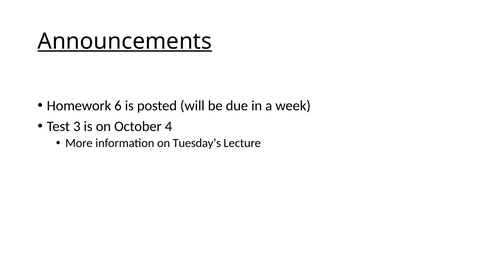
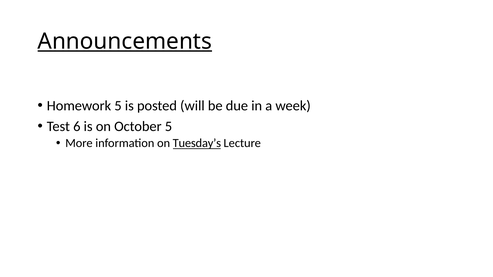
Homework 6: 6 -> 5
3: 3 -> 6
October 4: 4 -> 5
Tuesday’s underline: none -> present
